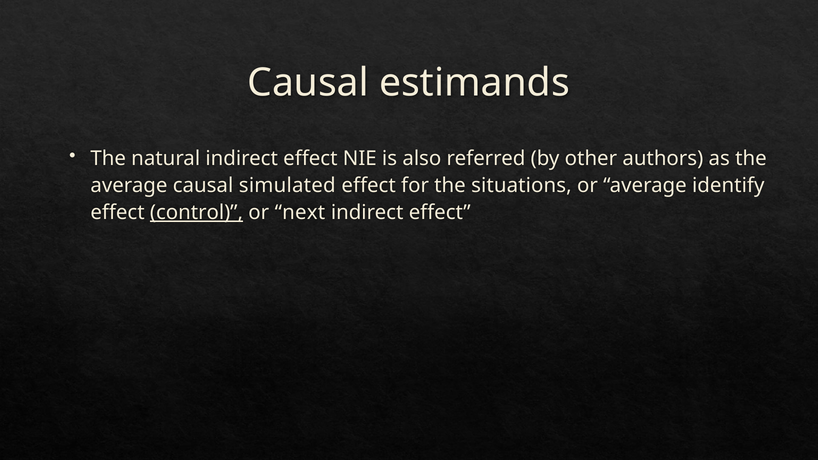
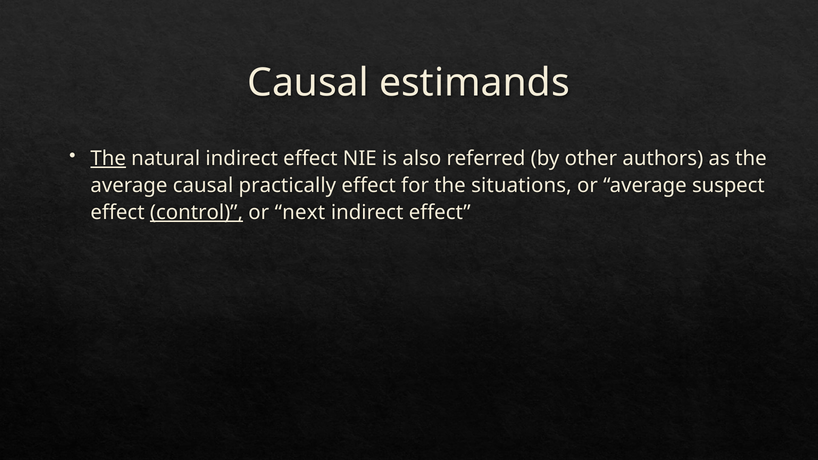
The at (108, 159) underline: none -> present
simulated: simulated -> practically
identify: identify -> suspect
